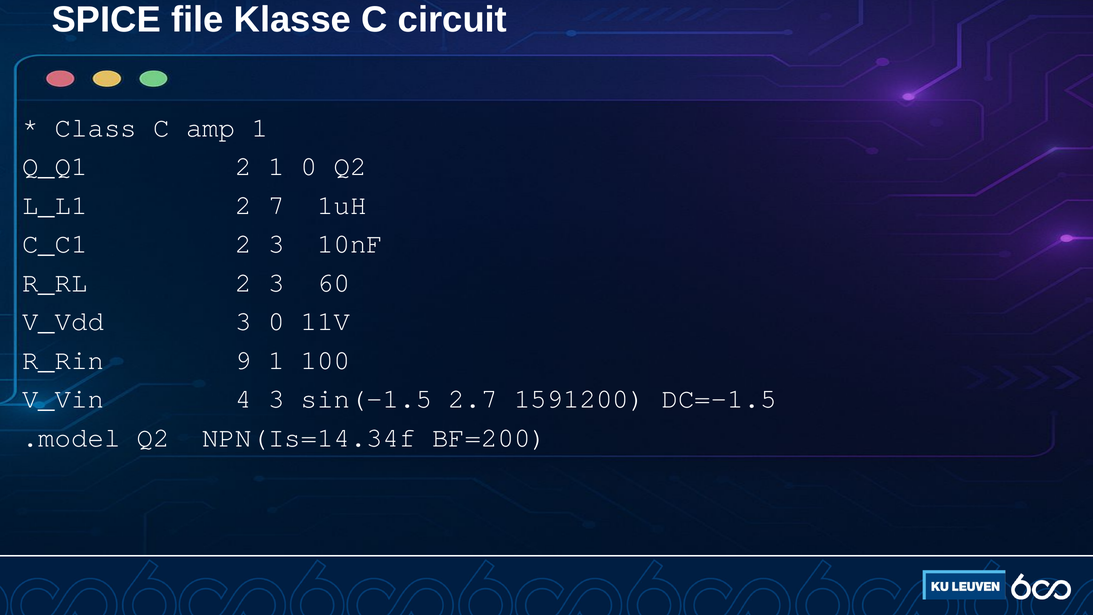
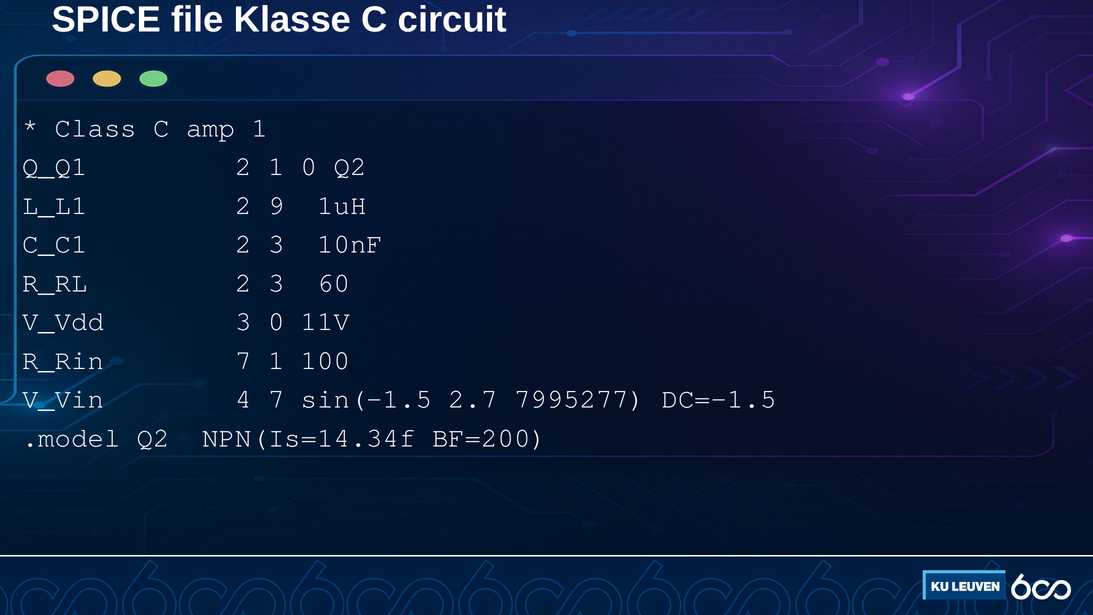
7: 7 -> 9
R_Rin 9: 9 -> 7
4 3: 3 -> 7
1591200: 1591200 -> 7995277
